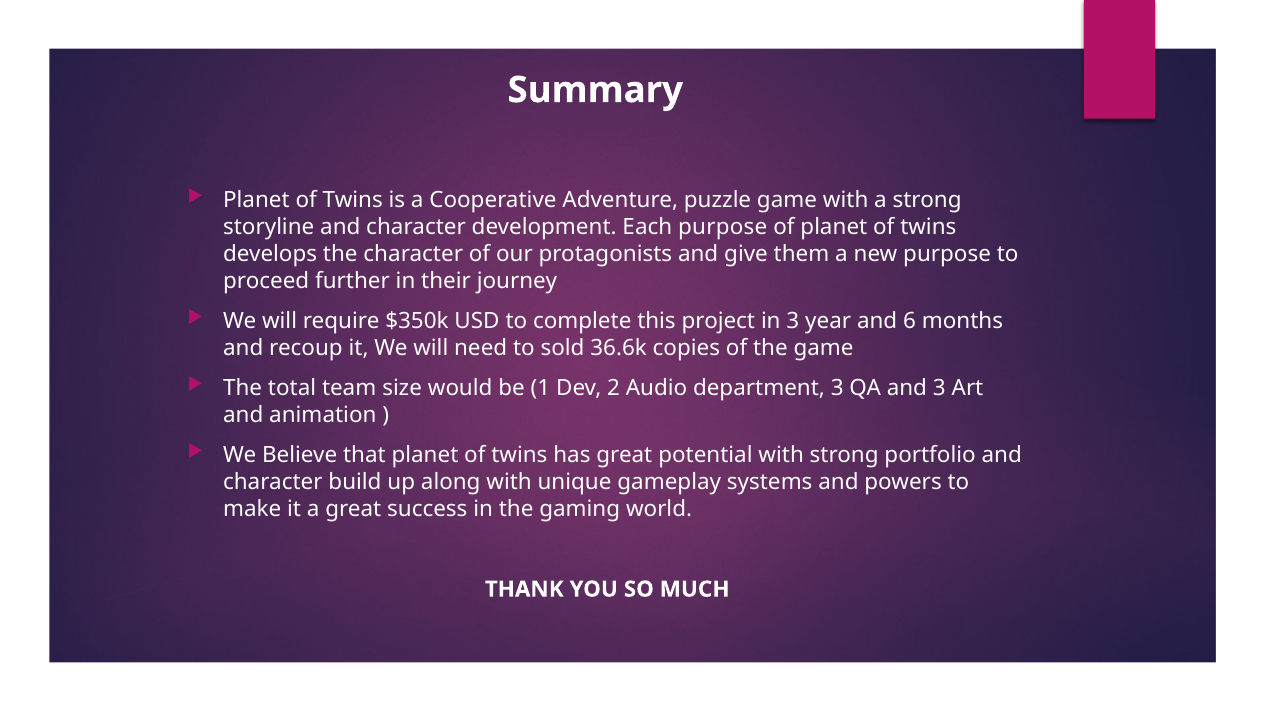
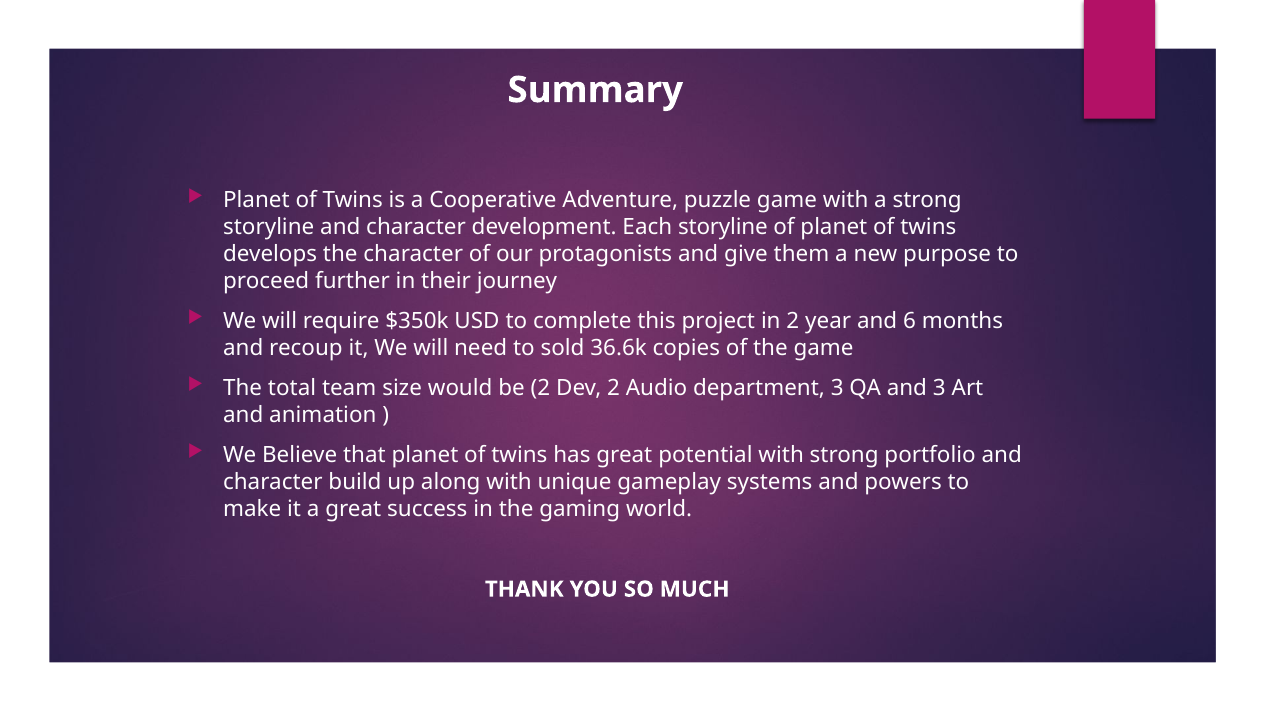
Each purpose: purpose -> storyline
in 3: 3 -> 2
be 1: 1 -> 2
